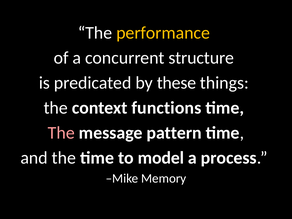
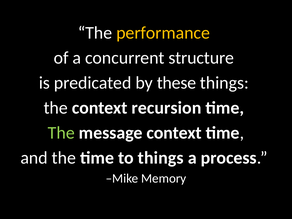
functions: functions -> recursion
The at (61, 133) colour: pink -> light green
message pattern: pattern -> context
to model: model -> things
